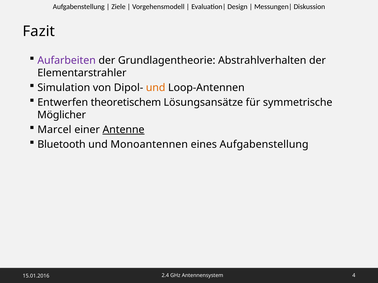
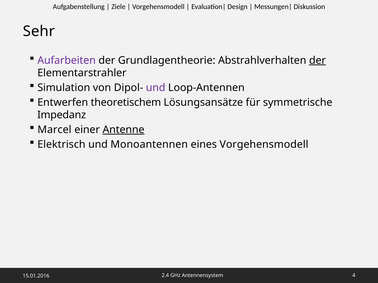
Fazit: Fazit -> Sehr
der at (317, 60) underline: none -> present
und at (156, 88) colour: orange -> purple
Möglicher: Möglicher -> Impedanz
Bluetooth: Bluetooth -> Elektrisch
eines Aufgabenstellung: Aufgabenstellung -> Vorgehensmodell
